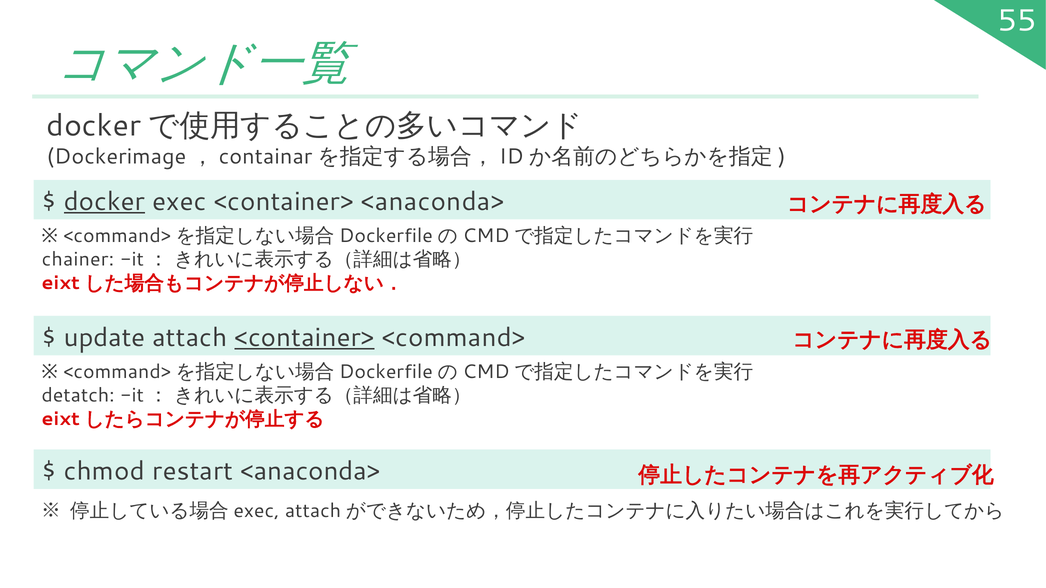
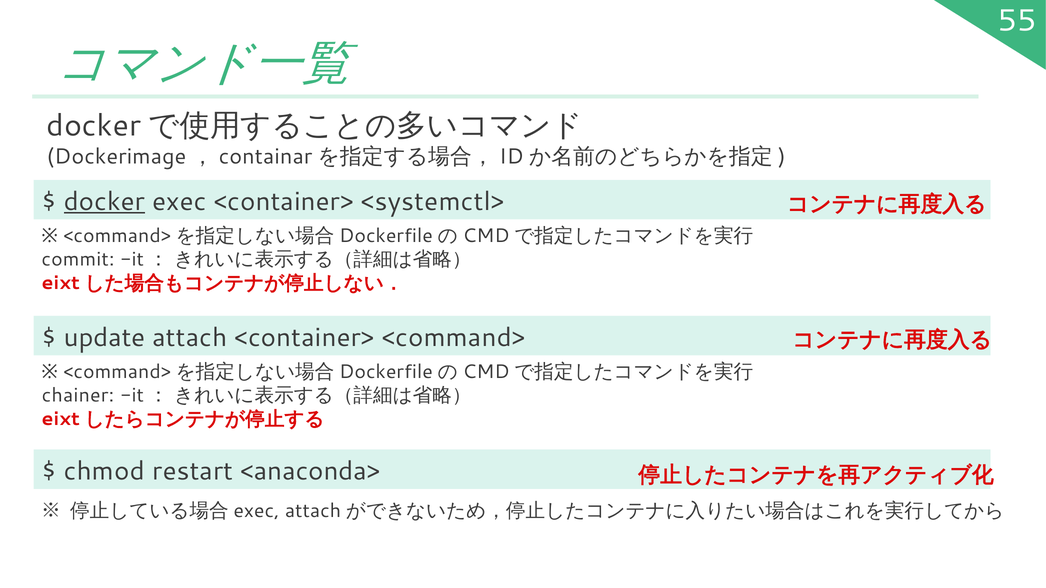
<container> <anaconda>: <anaconda> -> <systemctl>
chainer: chainer -> commit
<container> at (305, 338) underline: present -> none
detatch: detatch -> chainer
